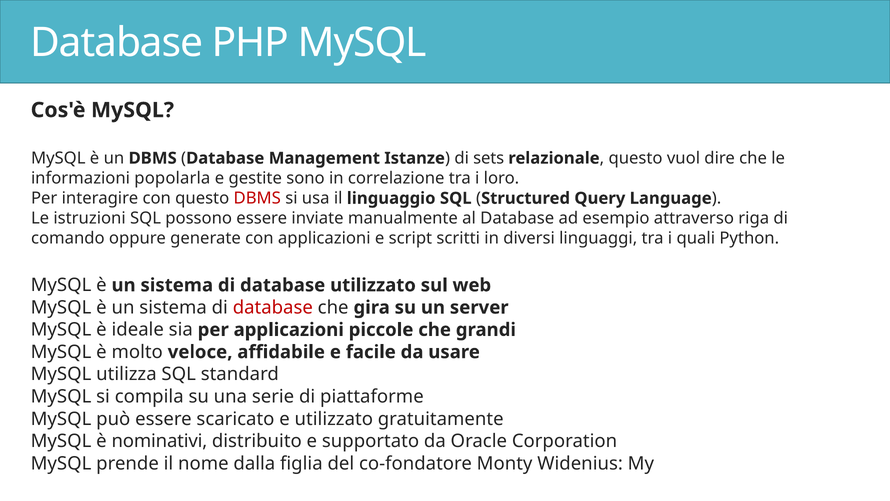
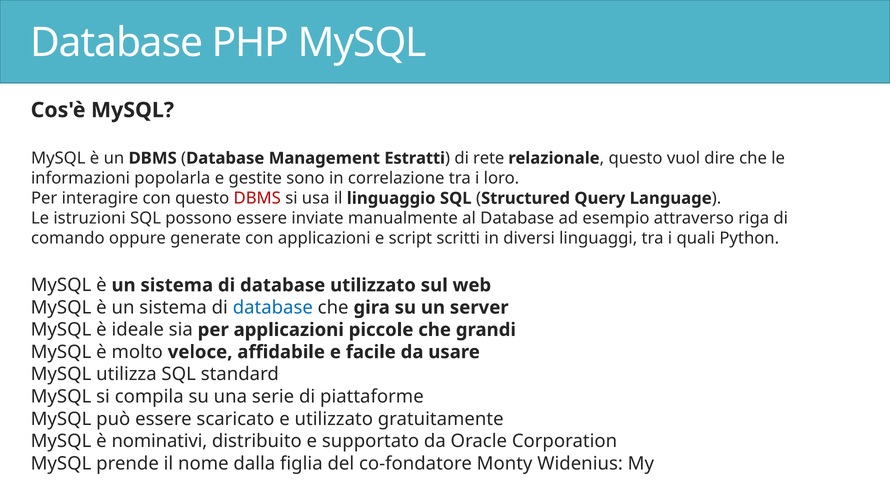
Istanze: Istanze -> Estratti
sets: sets -> rete
database at (273, 307) colour: red -> blue
